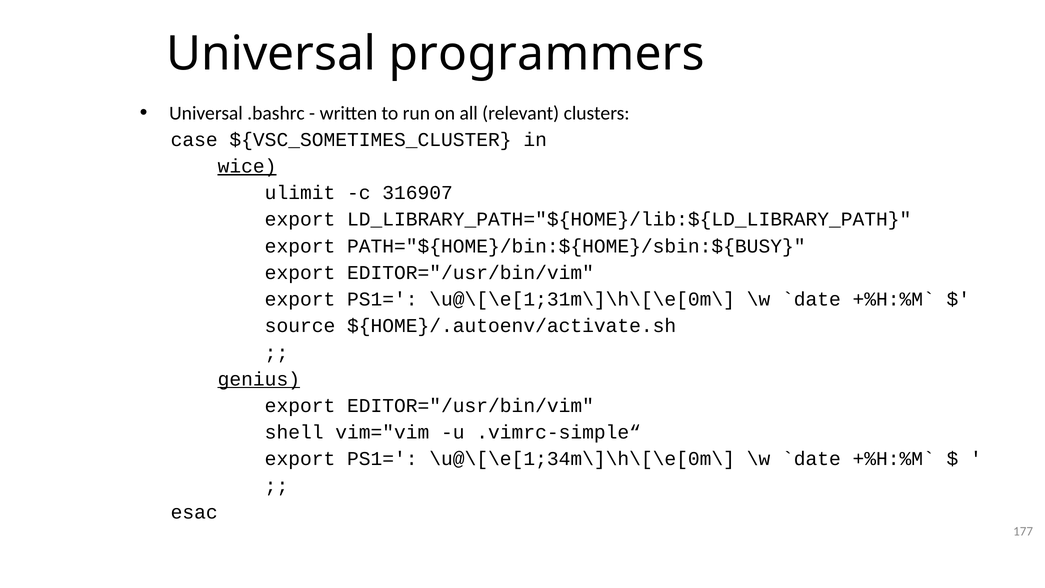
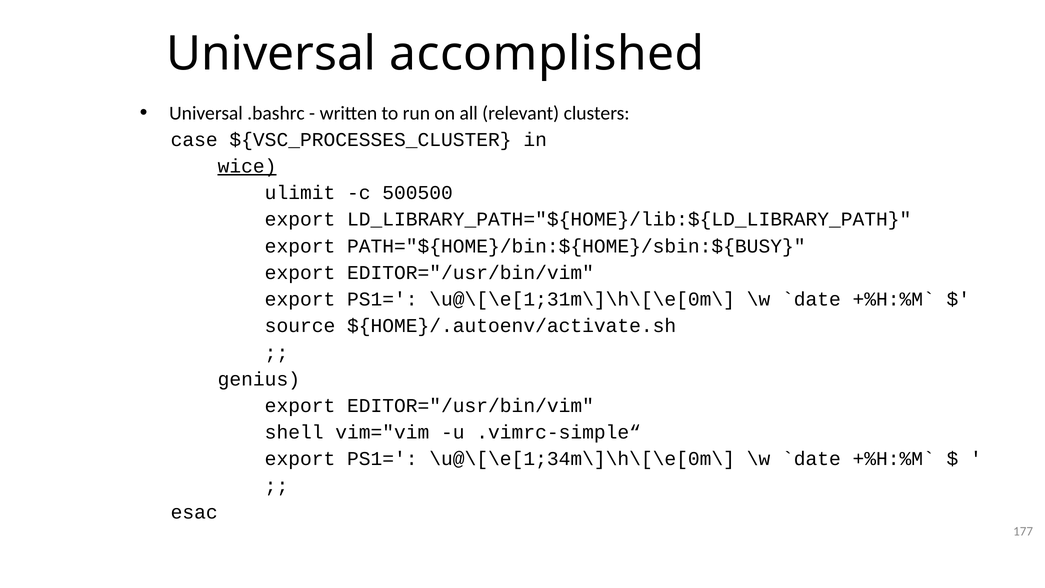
programmers: programmers -> accomplished
${VSC_SOMETIMES_CLUSTER: ${VSC_SOMETIMES_CLUSTER -> ${VSC_PROCESSES_CLUSTER
316907: 316907 -> 500500
genius underline: present -> none
